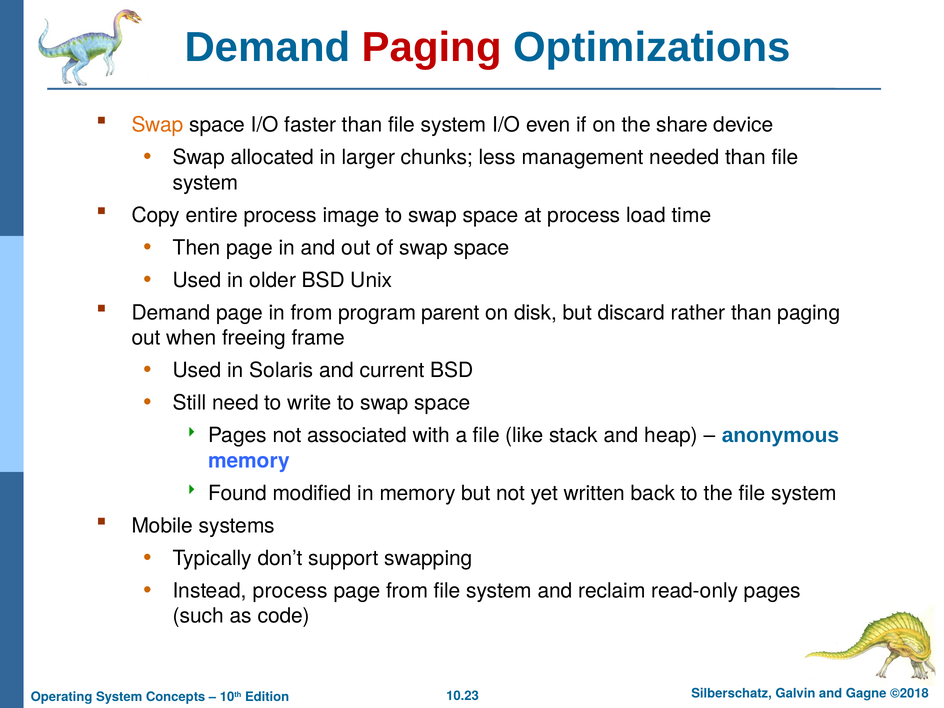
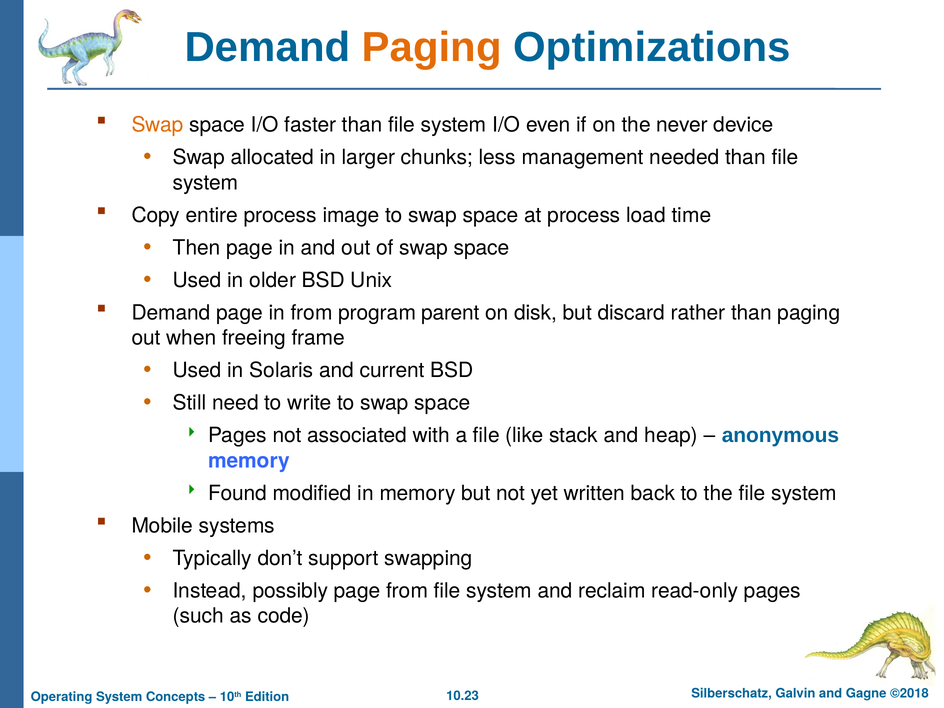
Paging at (432, 47) colour: red -> orange
share: share -> never
Instead process: process -> possibly
